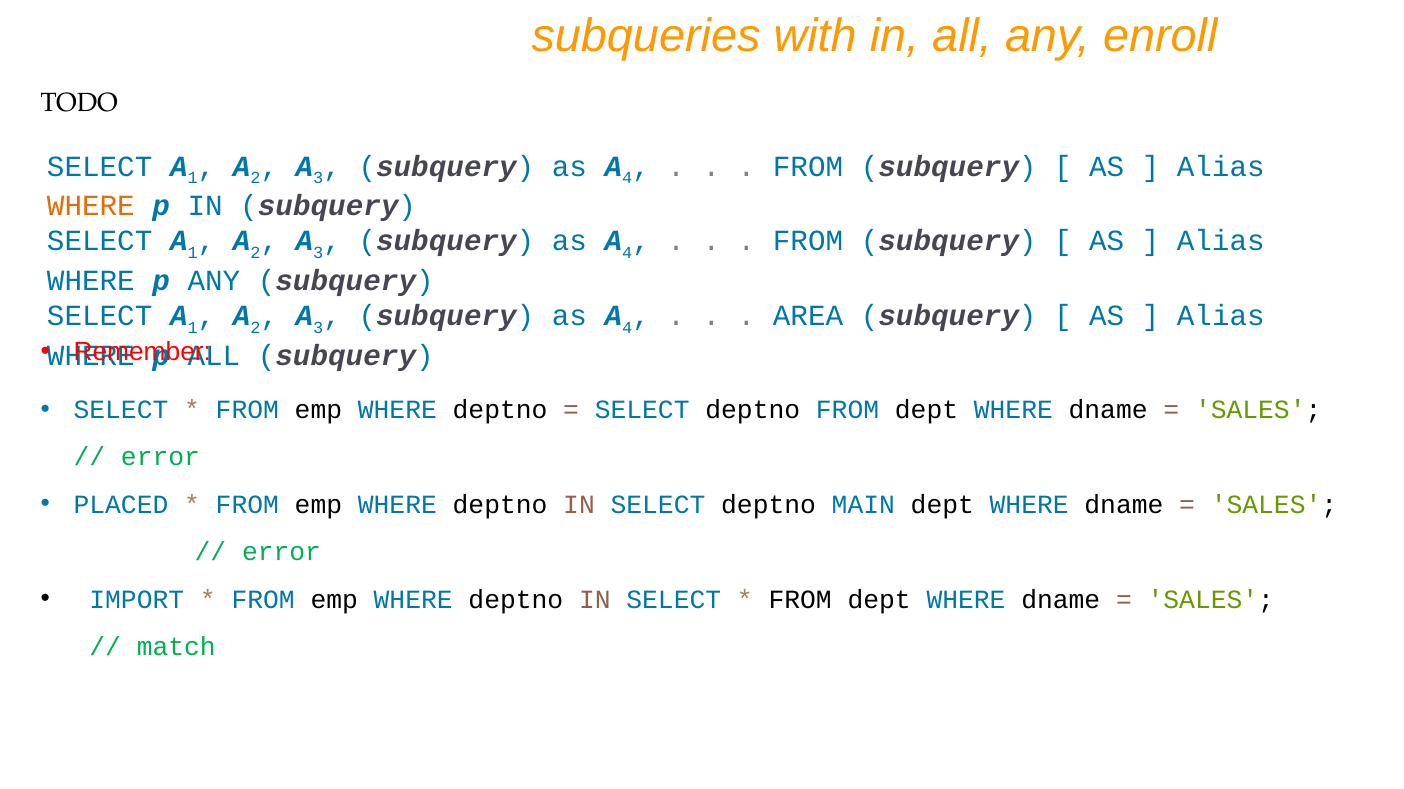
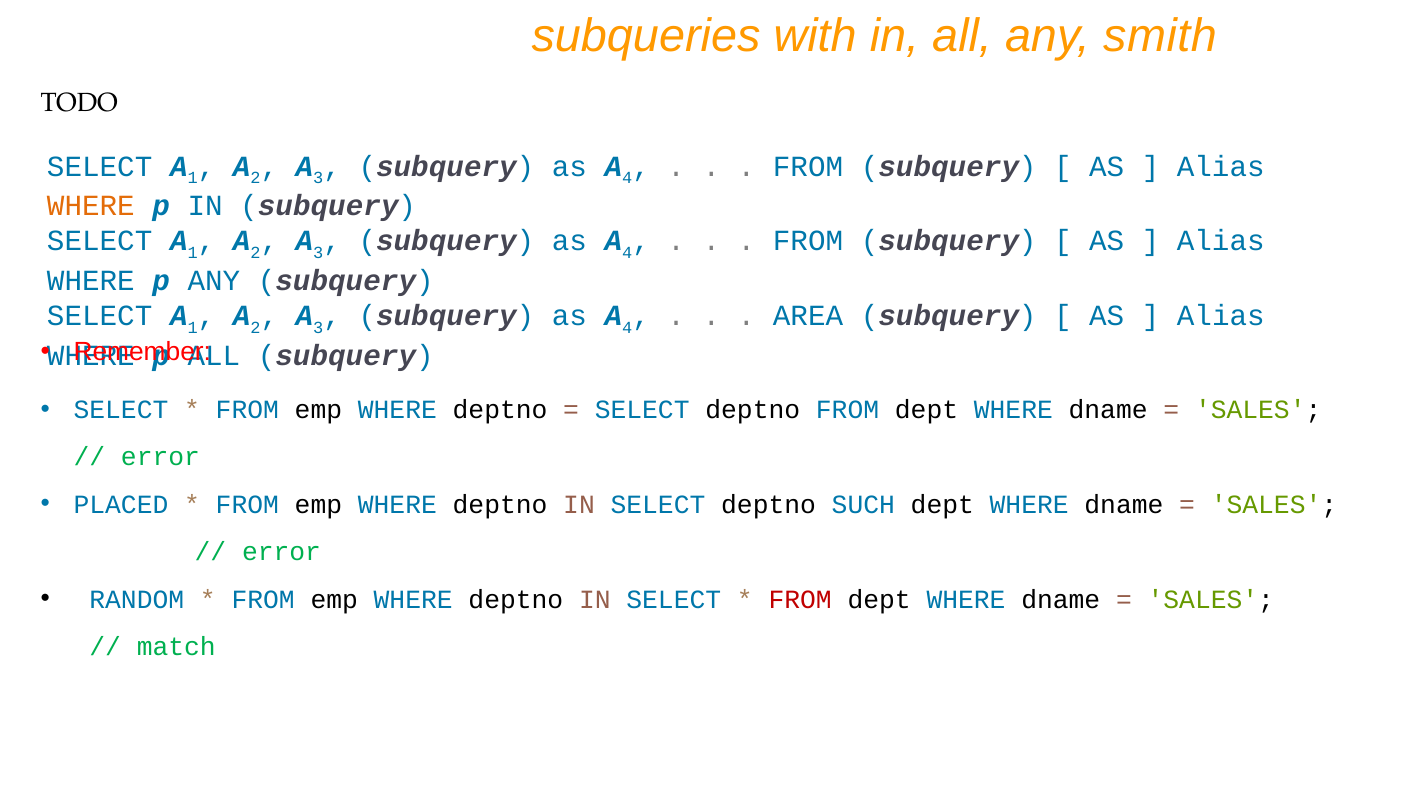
enroll: enroll -> smith
MAIN: MAIN -> SUCH
IMPORT: IMPORT -> RANDOM
FROM at (800, 600) colour: black -> red
